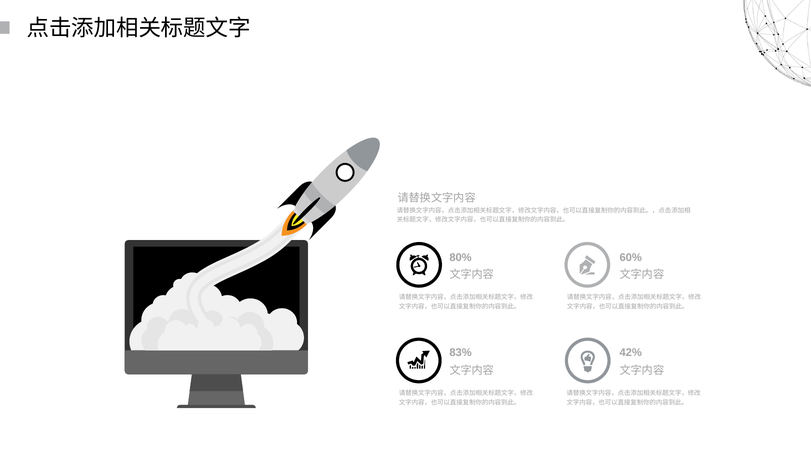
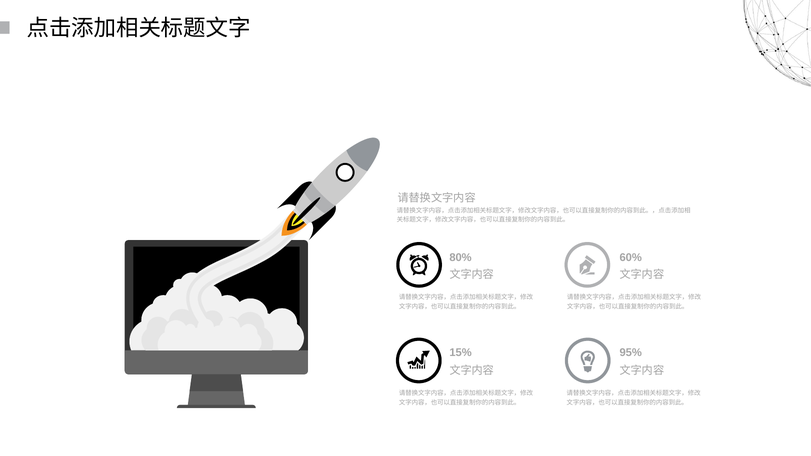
83%: 83% -> 15%
42%: 42% -> 95%
